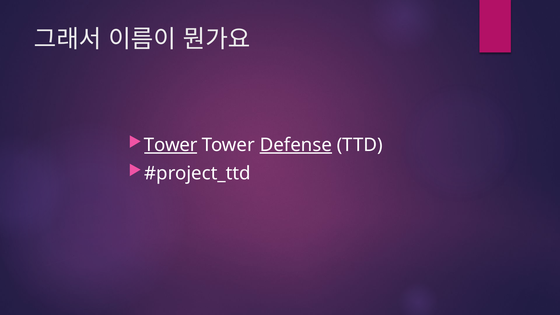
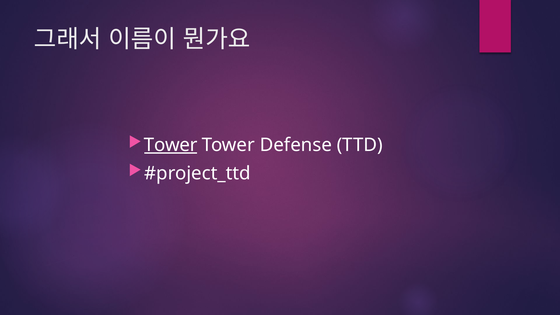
Defense underline: present -> none
